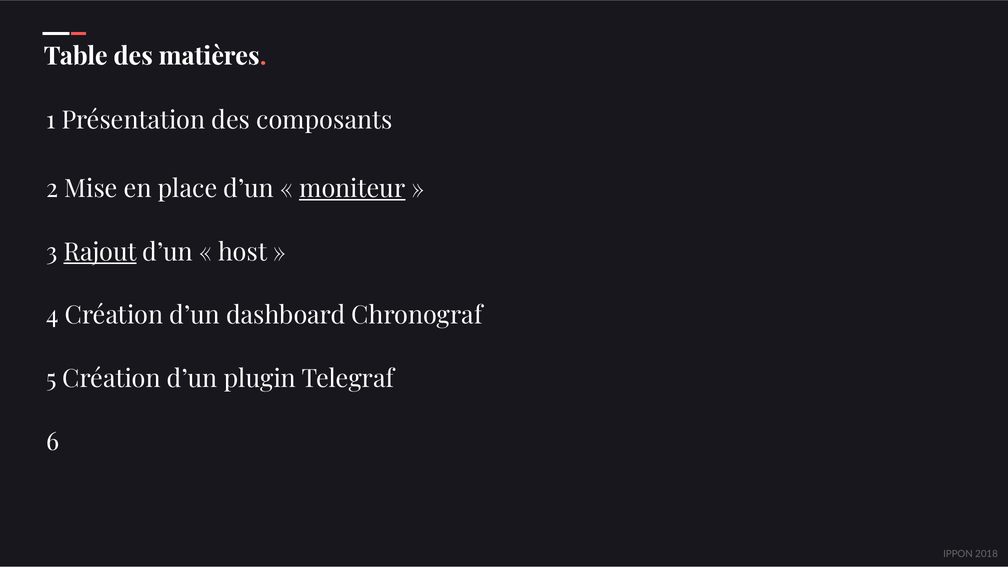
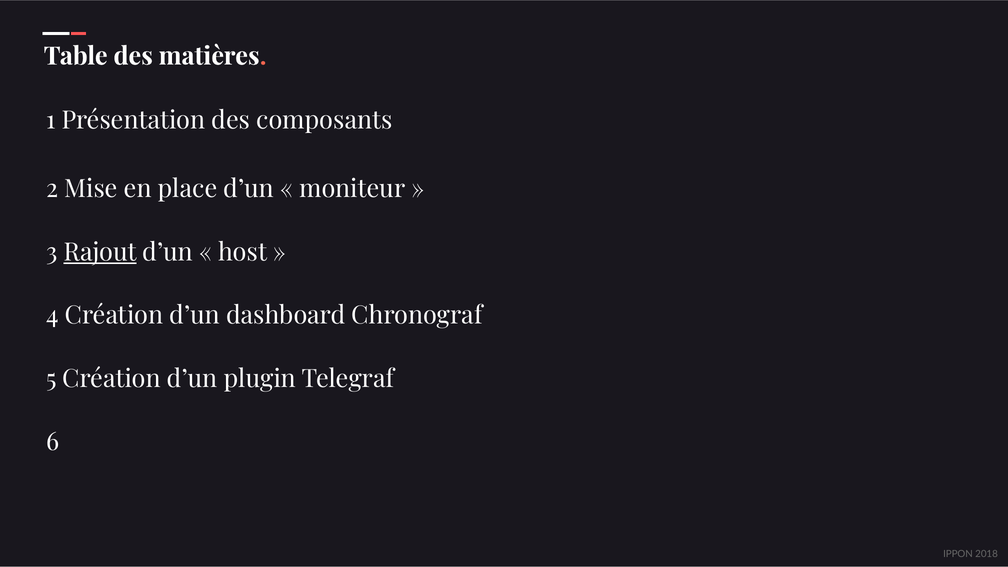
moniteur underline: present -> none
